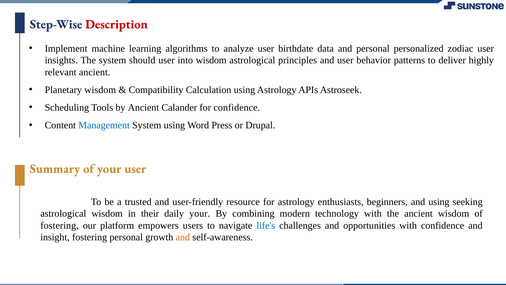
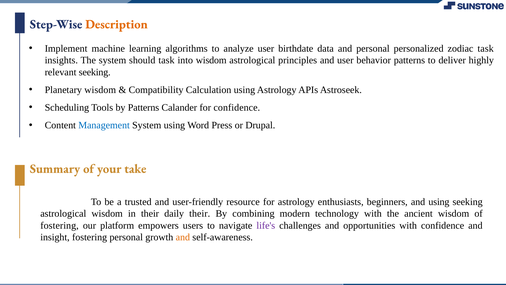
Description colour: red -> orange
zodiac user: user -> task
should user: user -> task
relevant ancient: ancient -> seeking
by Ancient: Ancient -> Patterns
your user: user -> take
daily your: your -> their
life's colour: blue -> purple
